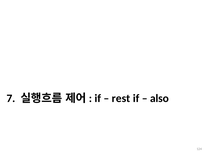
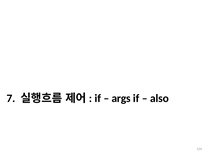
rest: rest -> args
